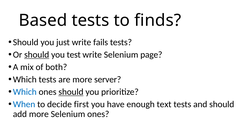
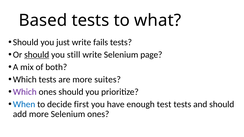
finds: finds -> what
test: test -> still
server: server -> suites
Which at (25, 92) colour: blue -> purple
should at (71, 92) underline: present -> none
text: text -> test
